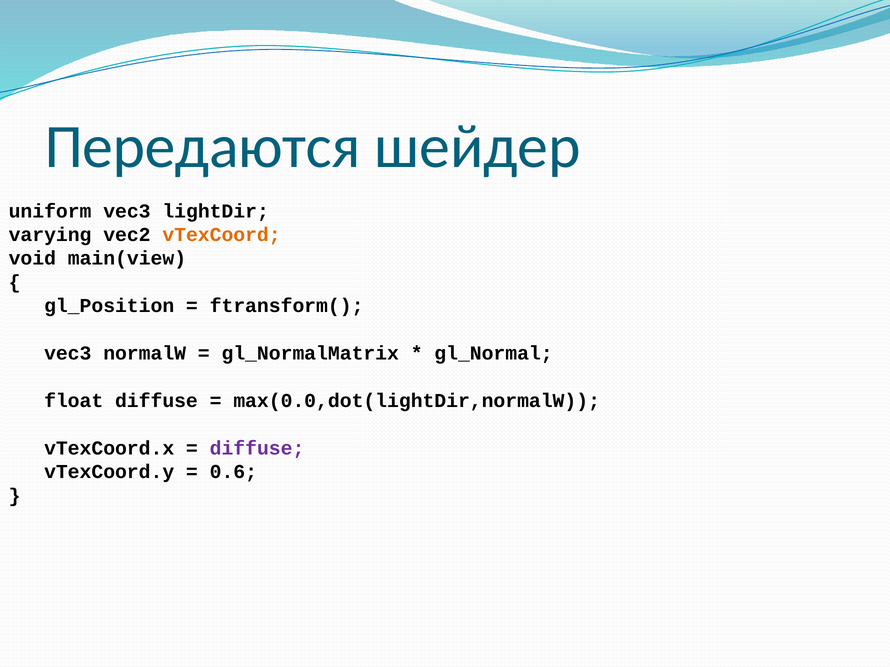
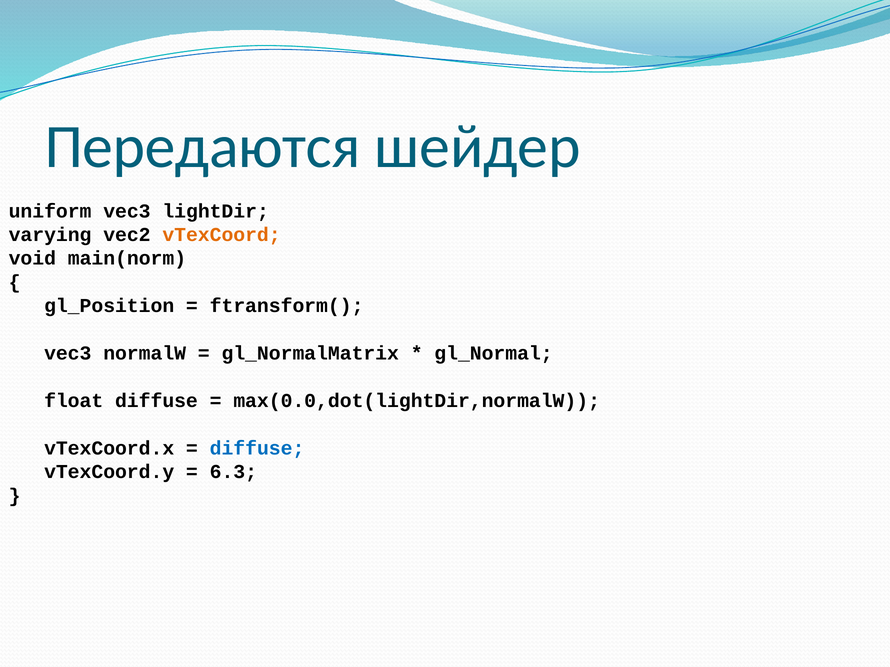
main(view: main(view -> main(norm
diffuse at (257, 448) colour: purple -> blue
0.6: 0.6 -> 6.3
